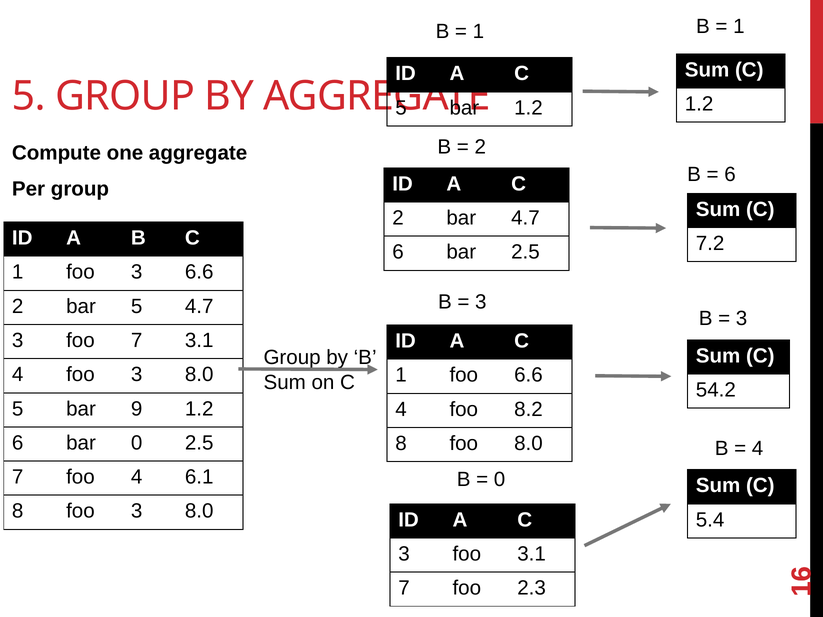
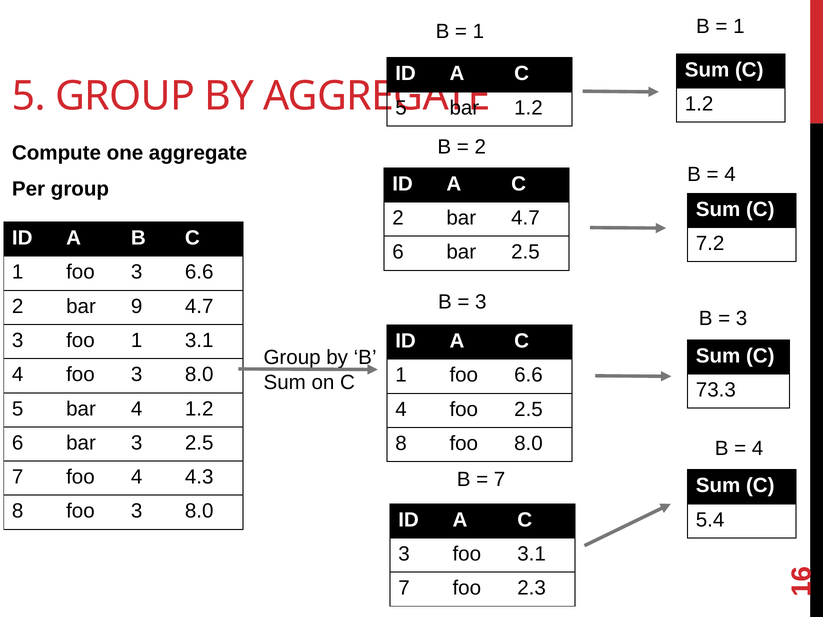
6 at (730, 174): 6 -> 4
bar 5: 5 -> 9
foo 7: 7 -> 1
54.2: 54.2 -> 73.3
bar 9: 9 -> 4
foo 8.2: 8.2 -> 2.5
bar 0: 0 -> 3
6.1: 6.1 -> 4.3
0 at (500, 480): 0 -> 7
